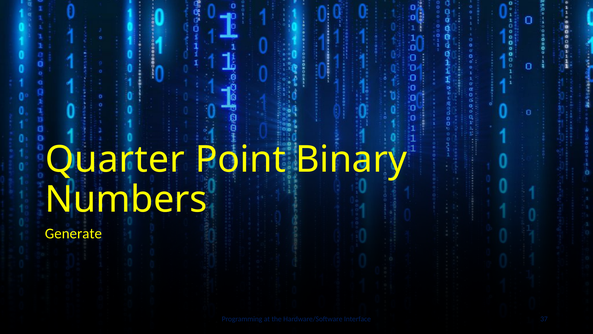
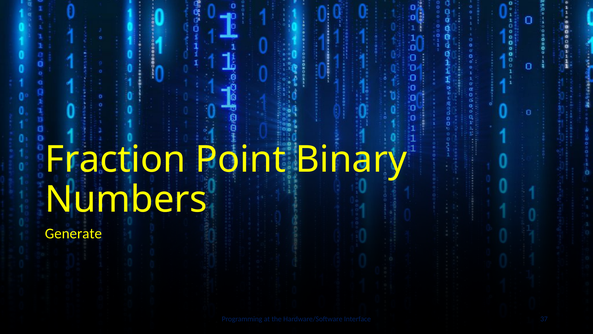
Quarter: Quarter -> Fraction
